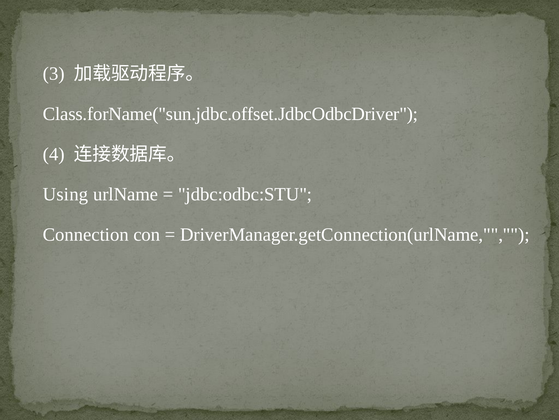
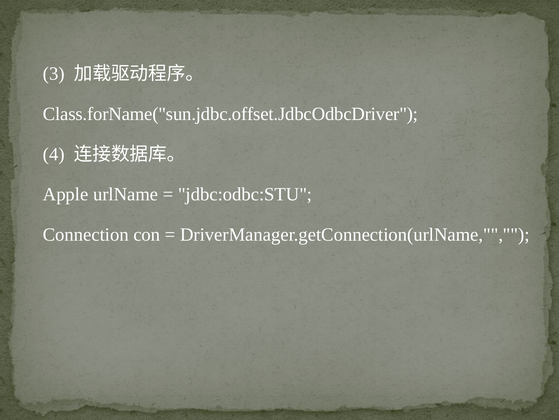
Using: Using -> Apple
